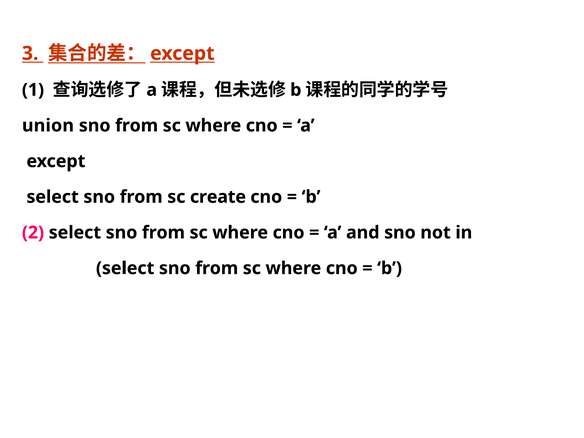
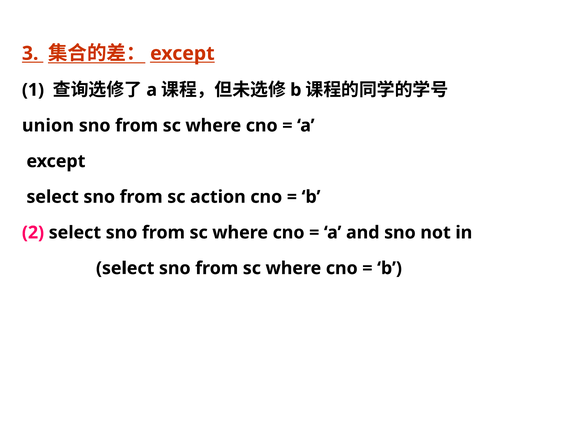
create: create -> action
